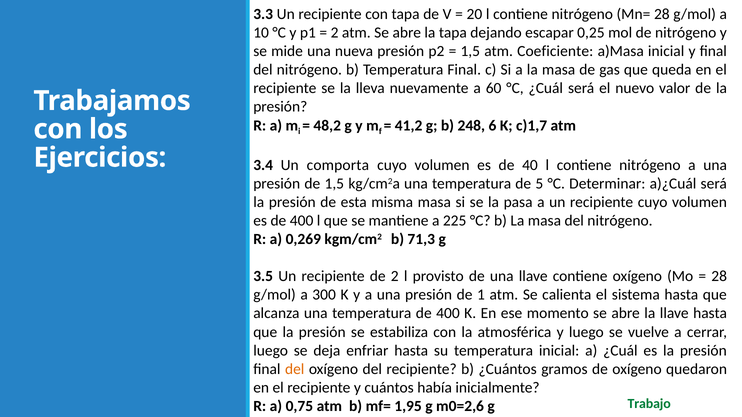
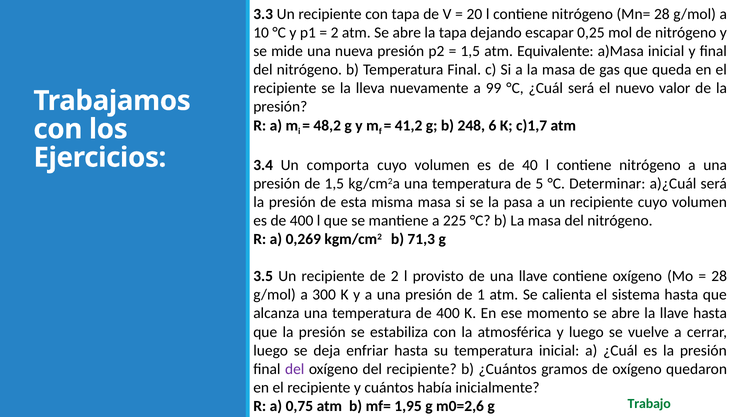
Coeficiente: Coeficiente -> Equivalente
60: 60 -> 99
del at (295, 369) colour: orange -> purple
